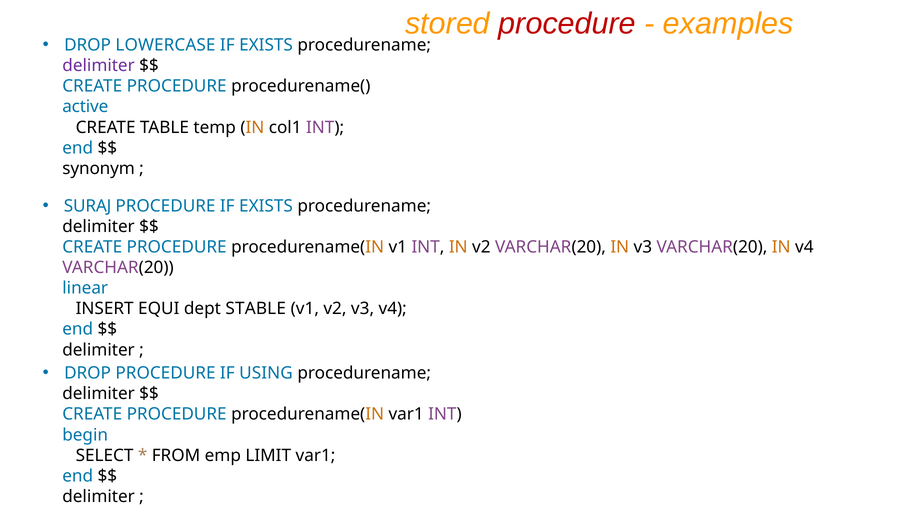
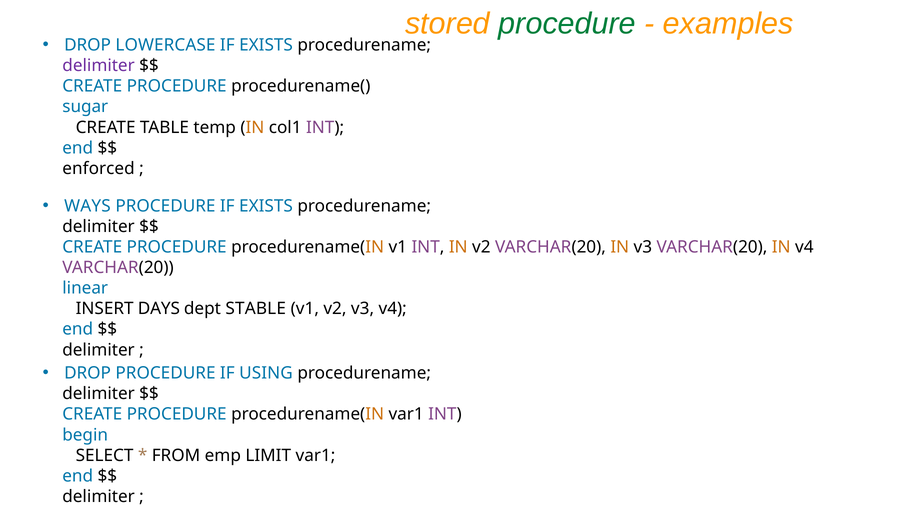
procedure at (567, 24) colour: red -> green
active: active -> sugar
synonym: synonym -> enforced
SURAJ: SURAJ -> WAYS
EQUI: EQUI -> DAYS
